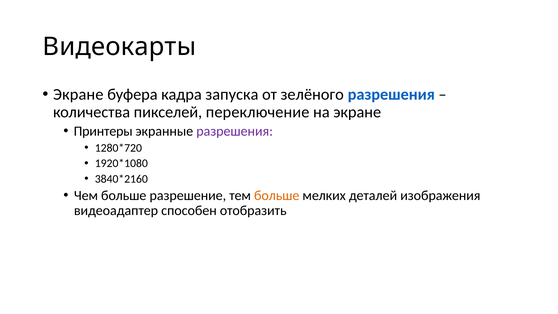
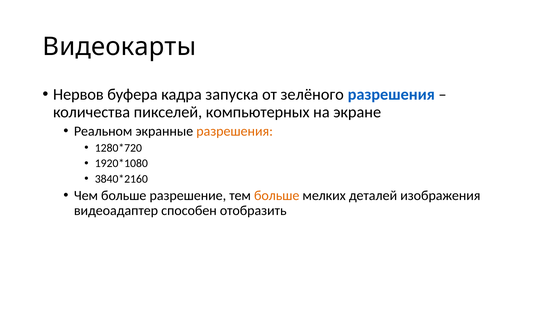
Экране at (78, 94): Экране -> Нервов
переключение: переключение -> компьютерных
Принтеры: Принтеры -> Реальном
разрешения at (235, 131) colour: purple -> orange
